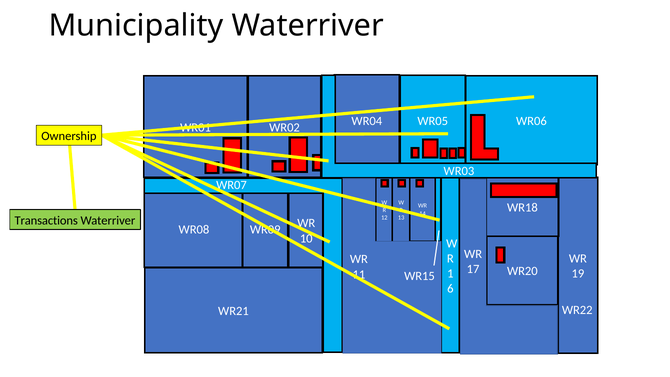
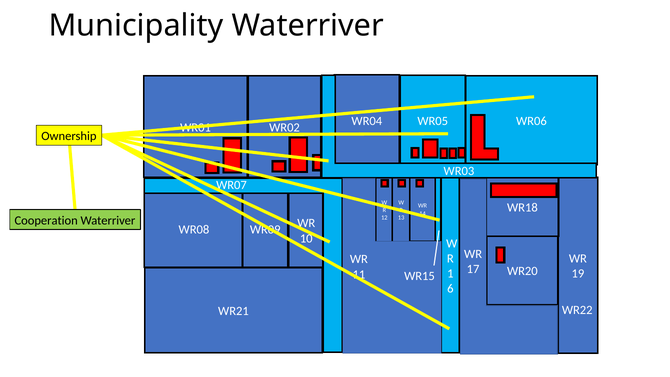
Transactions: Transactions -> Cooperation
